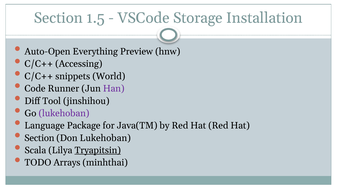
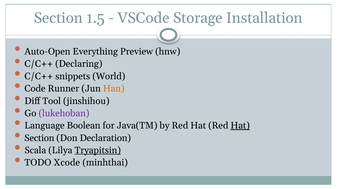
Accessing: Accessing -> Declaring
Han colour: purple -> orange
Package: Package -> Boolean
Hat at (240, 126) underline: none -> present
Don Lukehoban: Lukehoban -> Declaration
Arrays: Arrays -> Xcode
